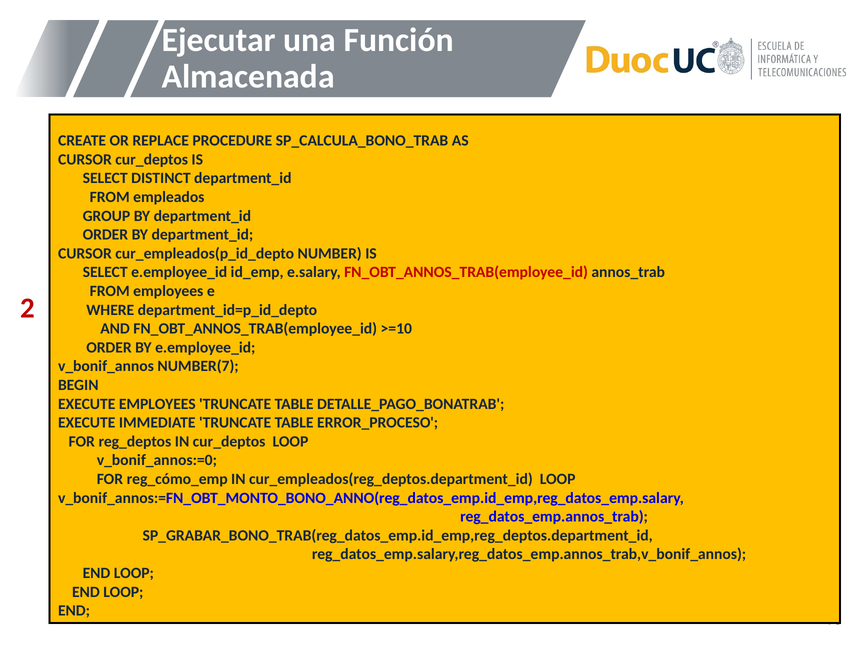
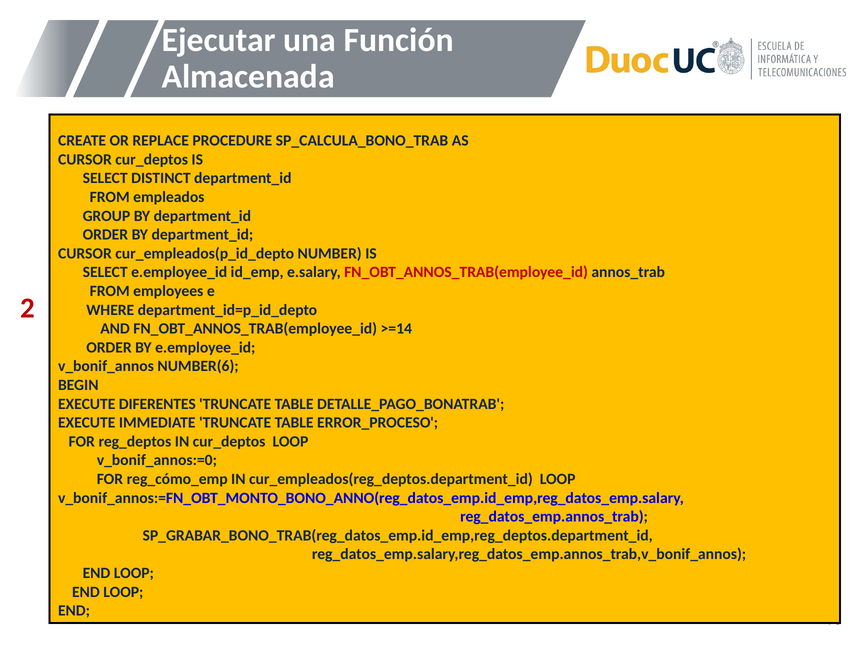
>=10: >=10 -> >=14
NUMBER(7: NUMBER(7 -> NUMBER(6
EXECUTE EMPLOYEES: EMPLOYEES -> DIFERENTES
